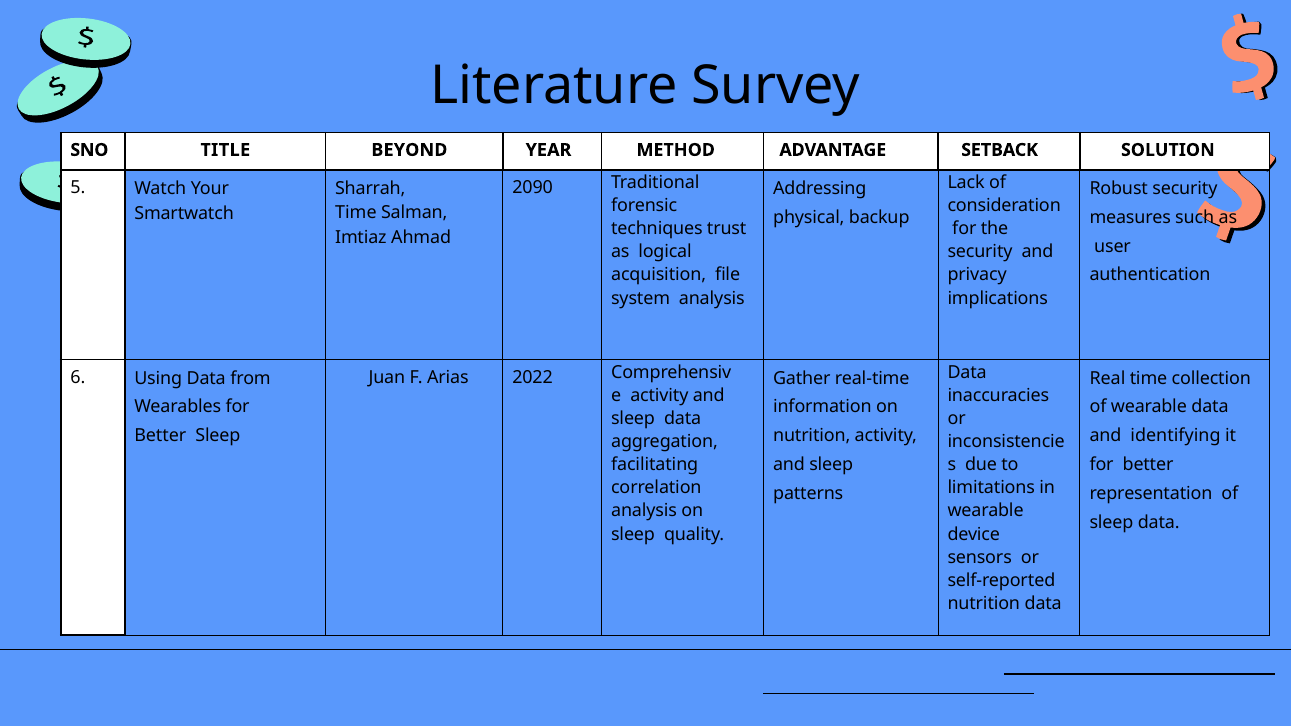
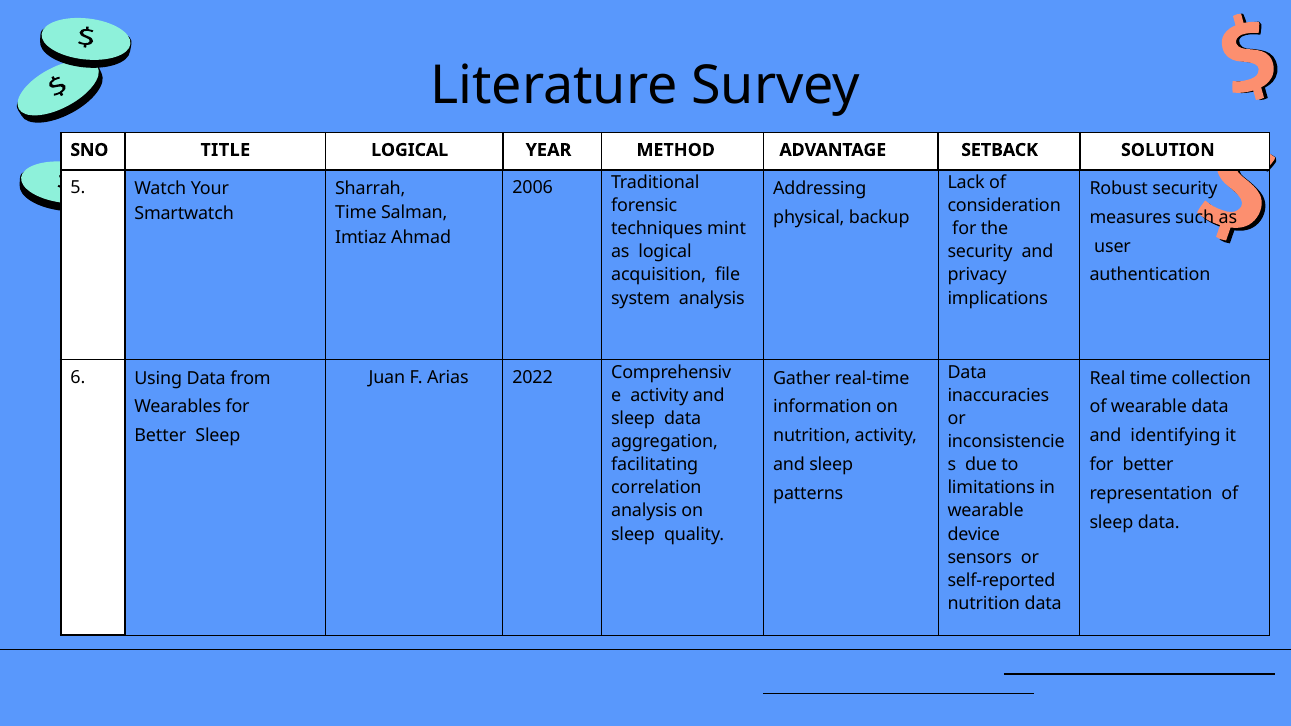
TITLE BEYOND: BEYOND -> LOGICAL
2090: 2090 -> 2006
trust: trust -> mint
